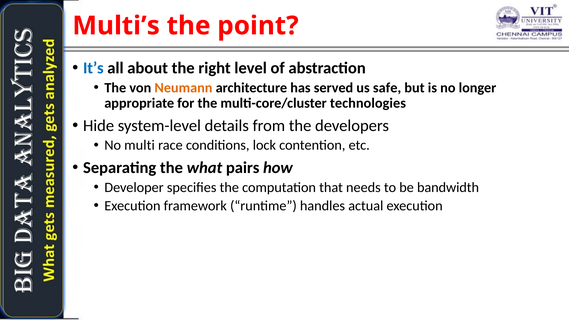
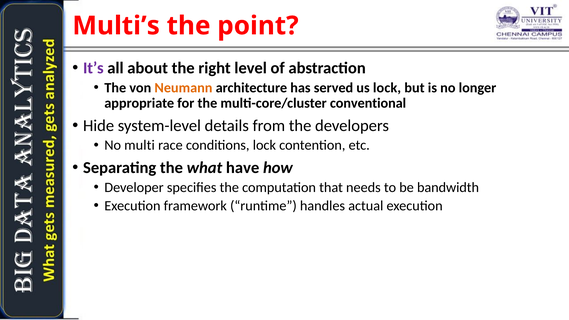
It’s colour: blue -> purple
us safe: safe -> lock
technologies: technologies -> conventional
pairs: pairs -> have
